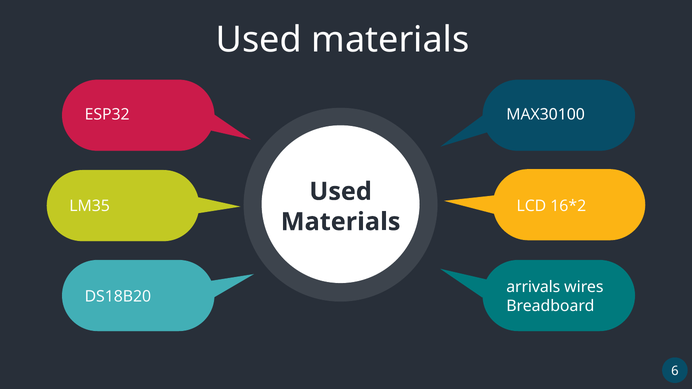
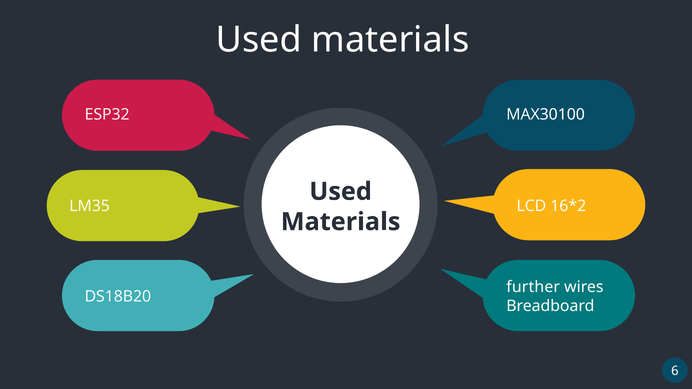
arrivals: arrivals -> further
